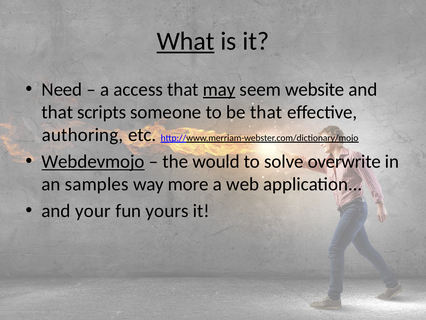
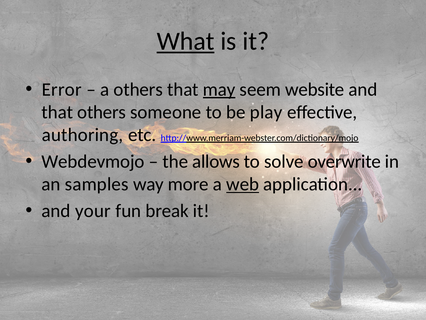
Need: Need -> Error
a access: access -> others
that scripts: scripts -> others
be that: that -> play
Webdevmojo underline: present -> none
would: would -> allows
web underline: none -> present
yours: yours -> break
